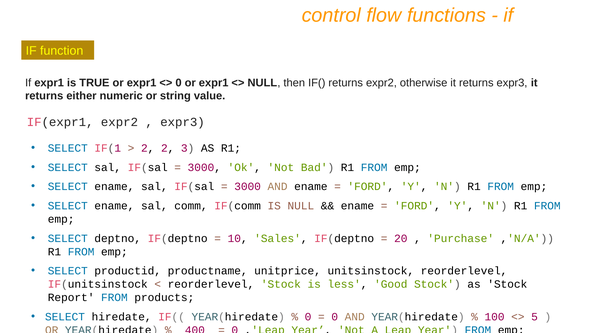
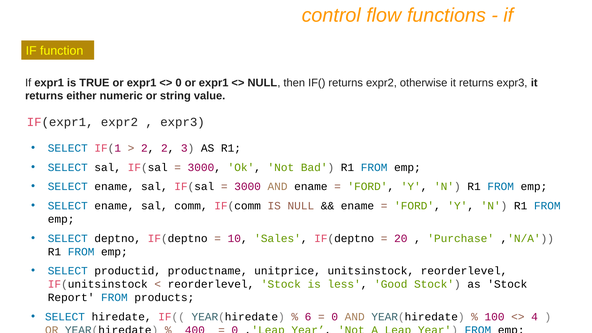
0 at (308, 317): 0 -> 6
5: 5 -> 4
